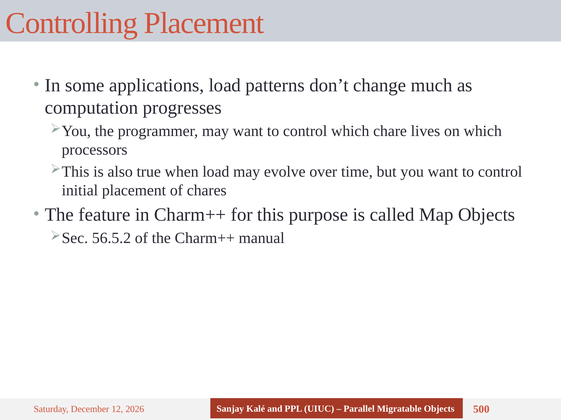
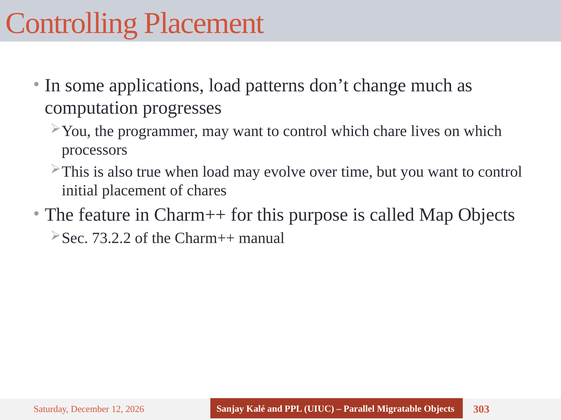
56.5.2: 56.5.2 -> 73.2.2
500: 500 -> 303
